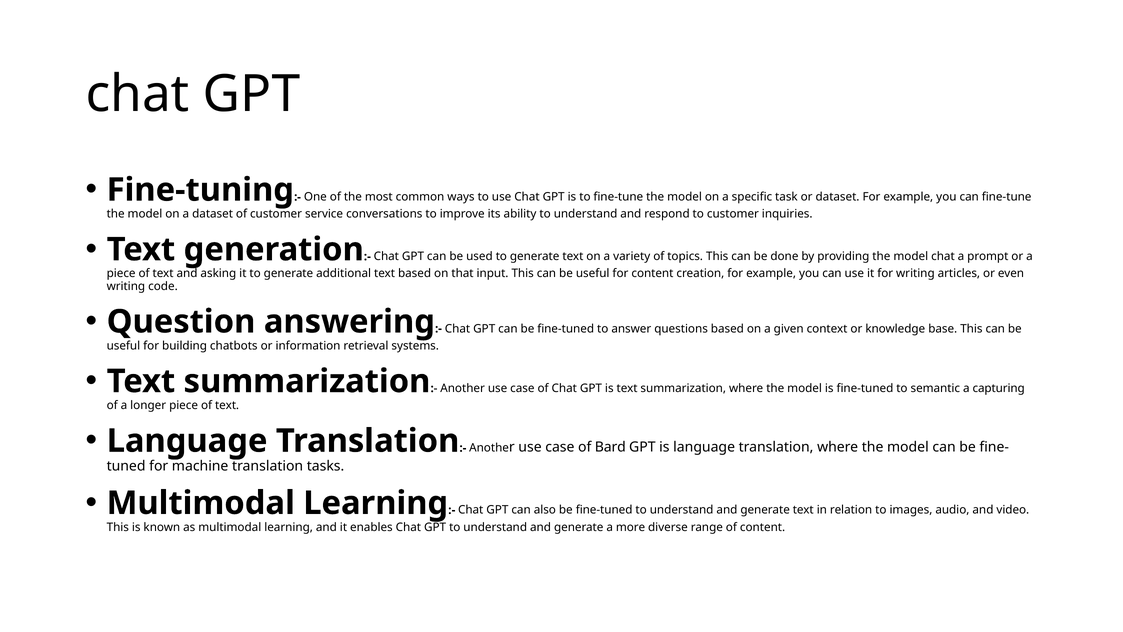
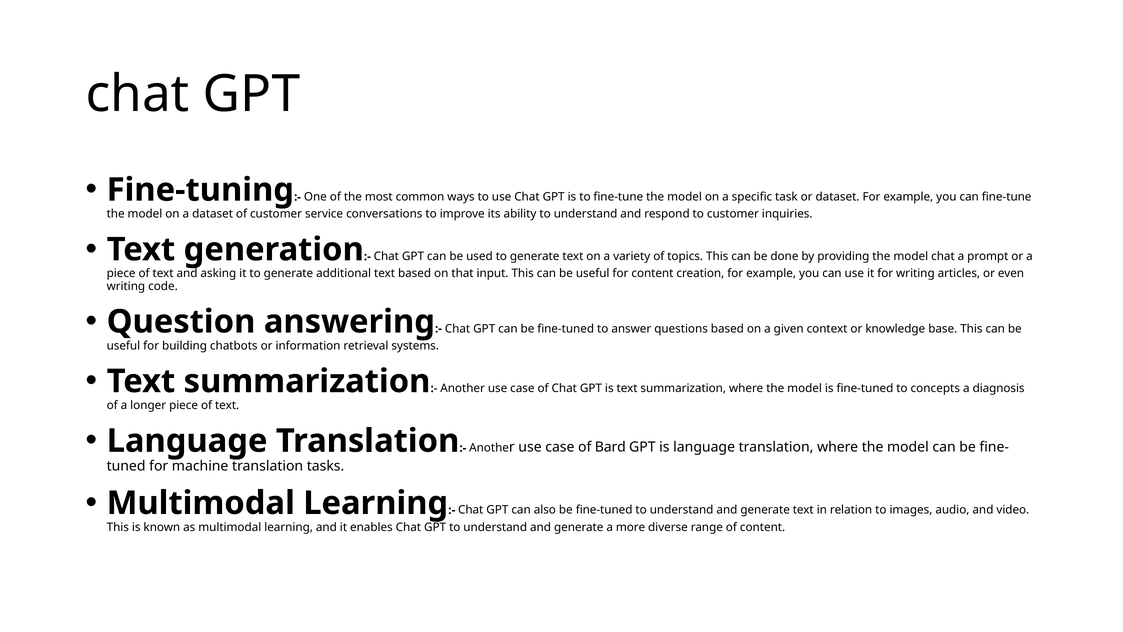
semantic: semantic -> concepts
capturing: capturing -> diagnosis
